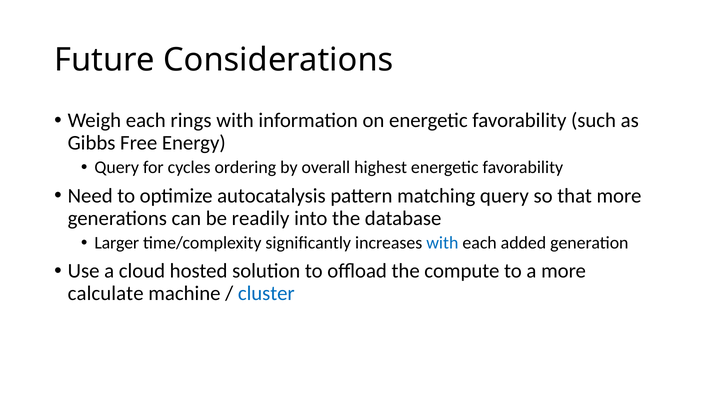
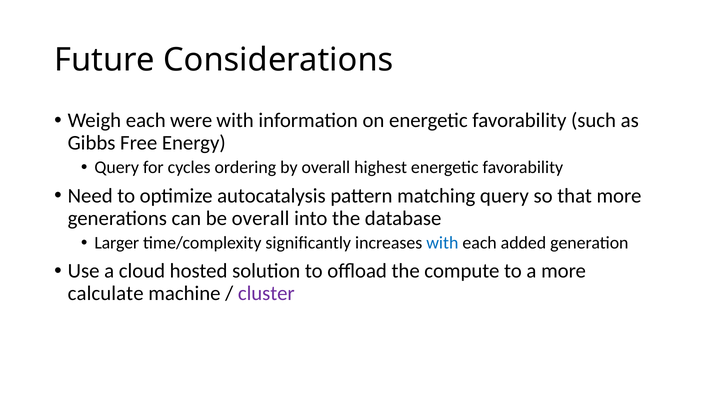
rings: rings -> were
be readily: readily -> overall
cluster colour: blue -> purple
